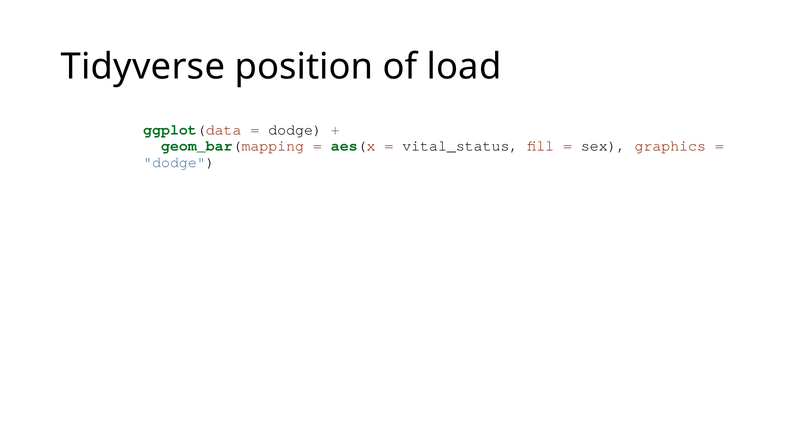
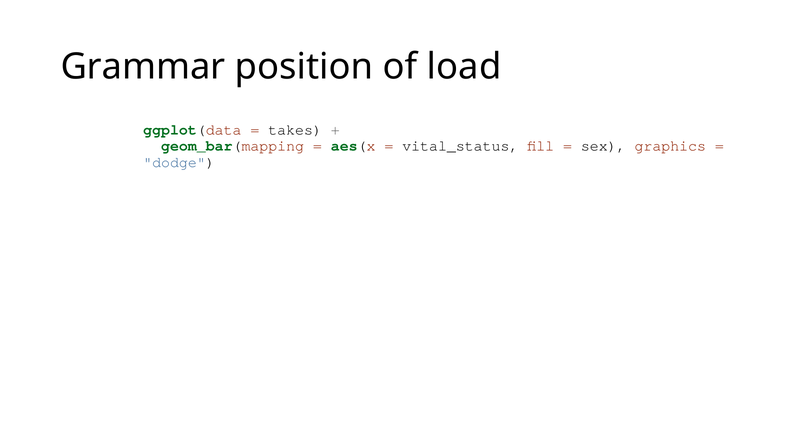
Tidyverse: Tidyverse -> Grammar
dodge at (295, 130): dodge -> takes
